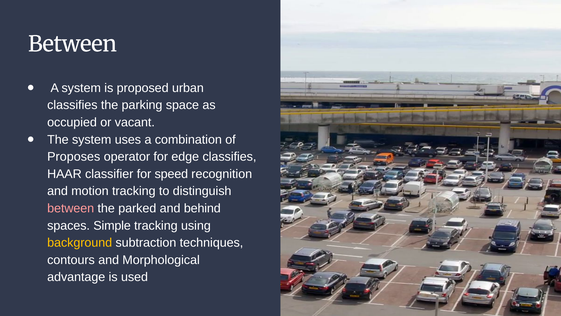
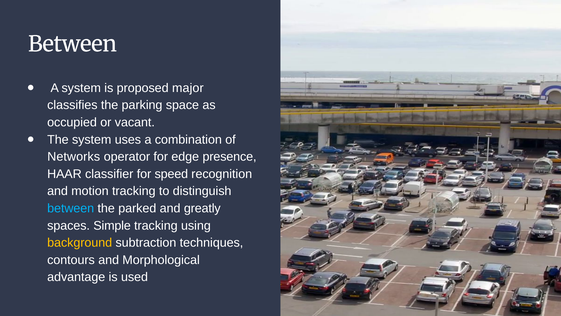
urban: urban -> major
Proposes: Proposes -> Networks
edge classifies: classifies -> presence
between at (71, 208) colour: pink -> light blue
behind: behind -> greatly
